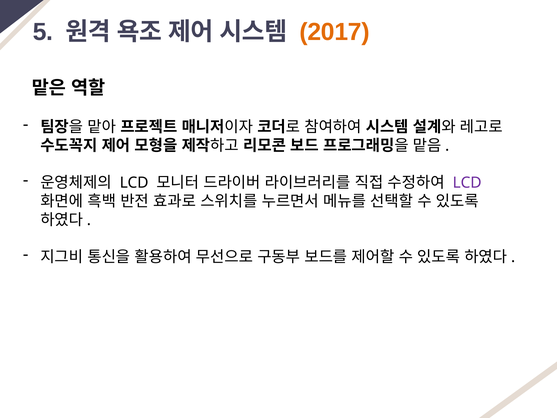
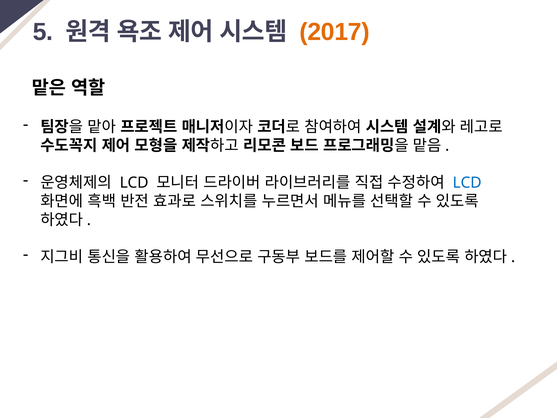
LCD at (467, 183) colour: purple -> blue
